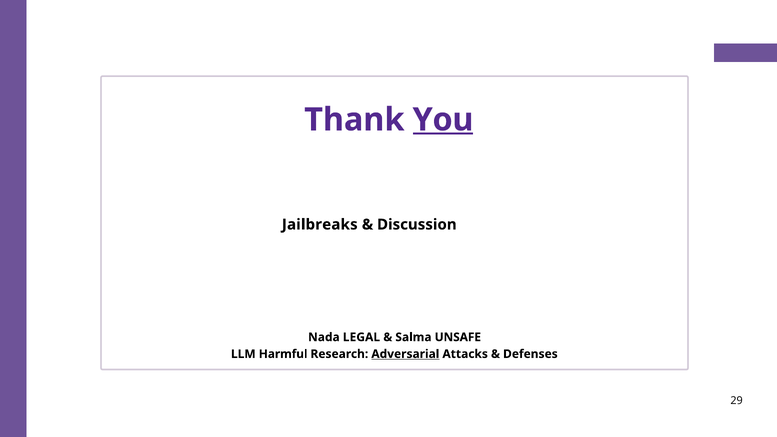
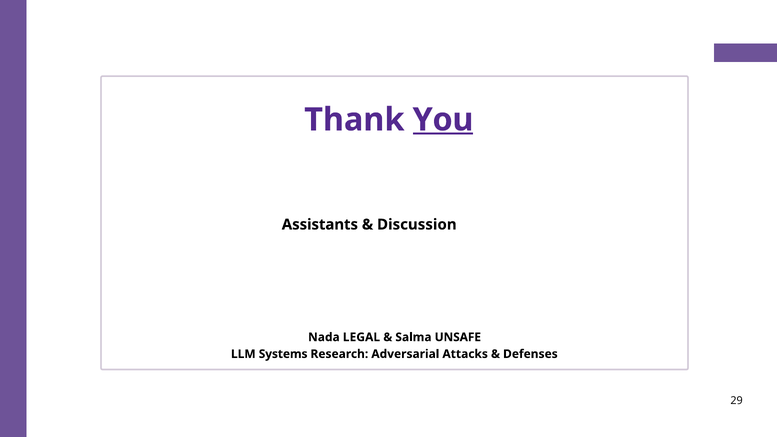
Jailbreaks: Jailbreaks -> Assistants
Harmful: Harmful -> Systems
Adversarial underline: present -> none
